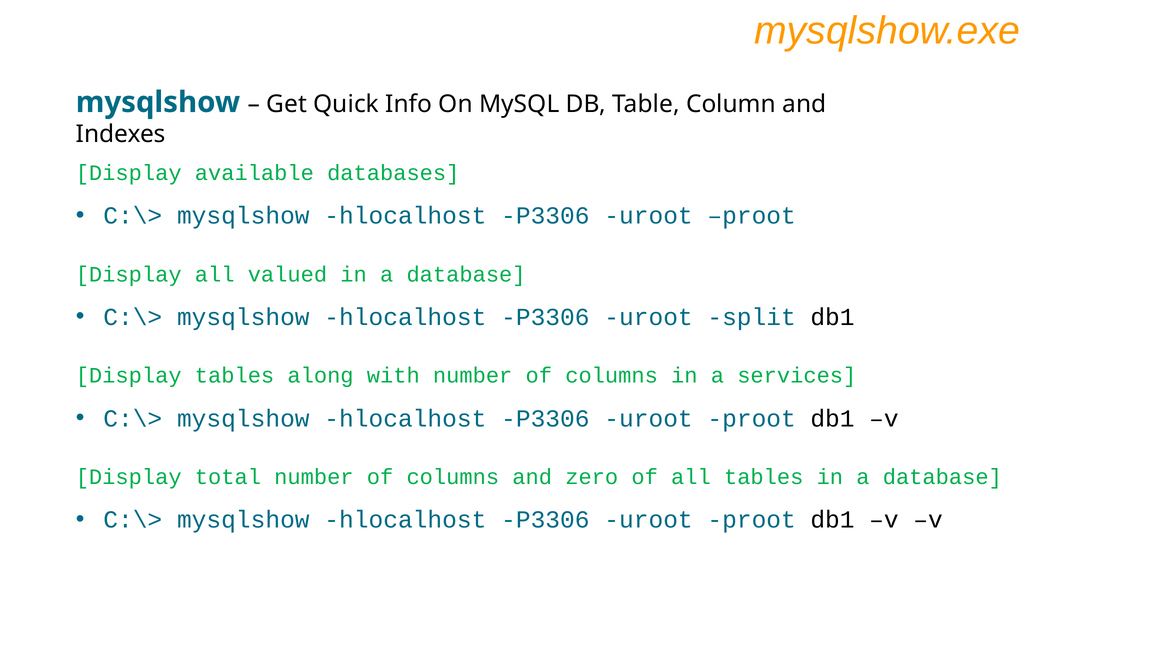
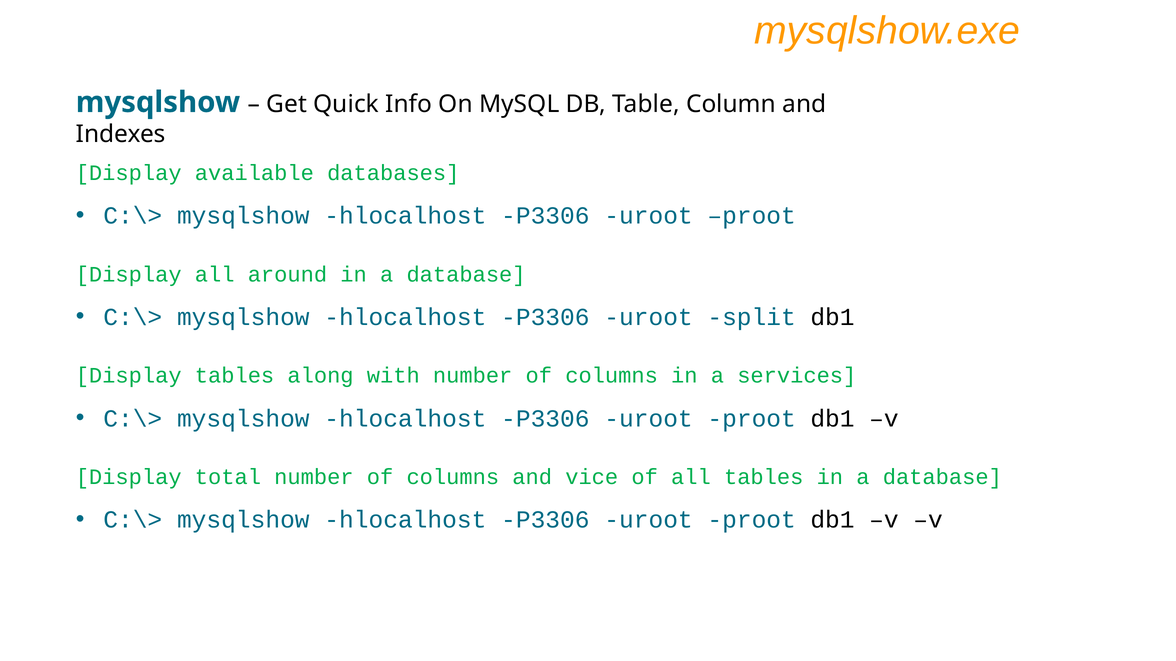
valued: valued -> around
zero: zero -> vice
